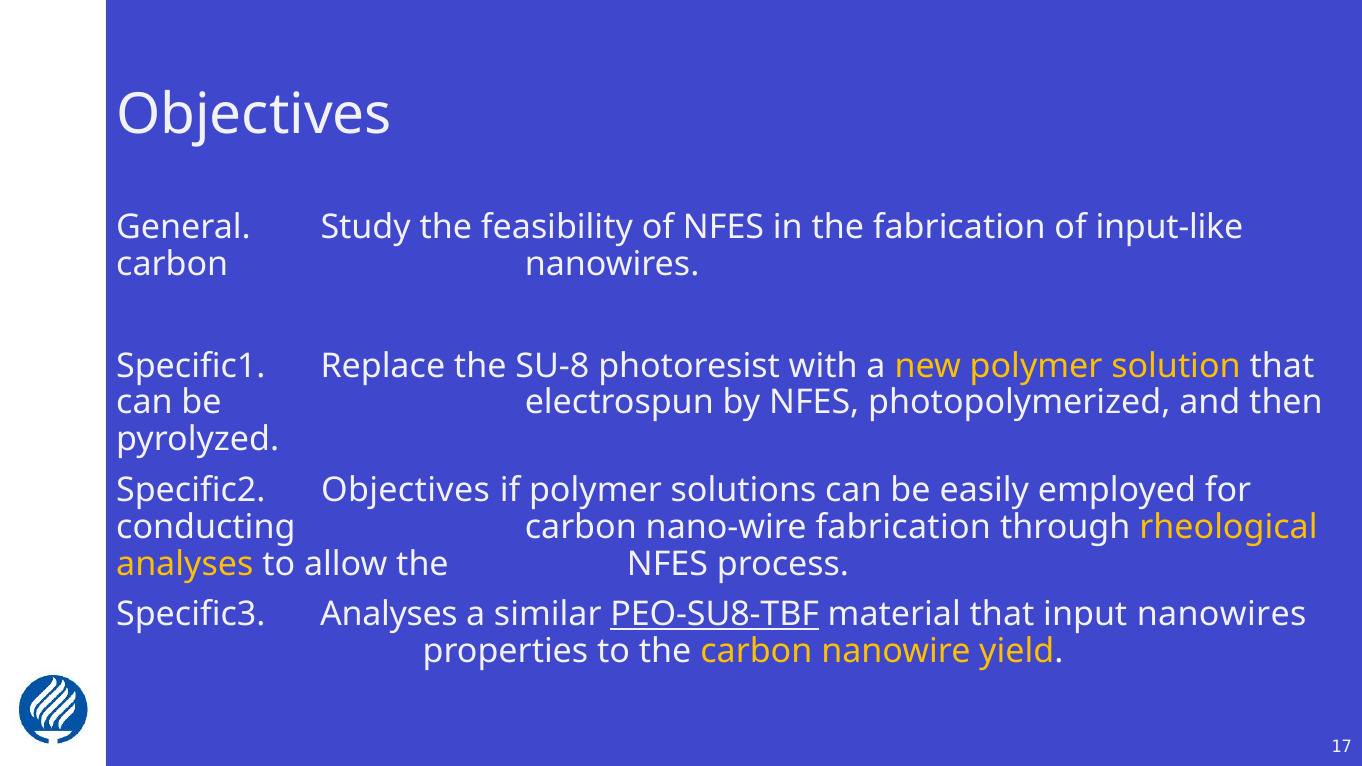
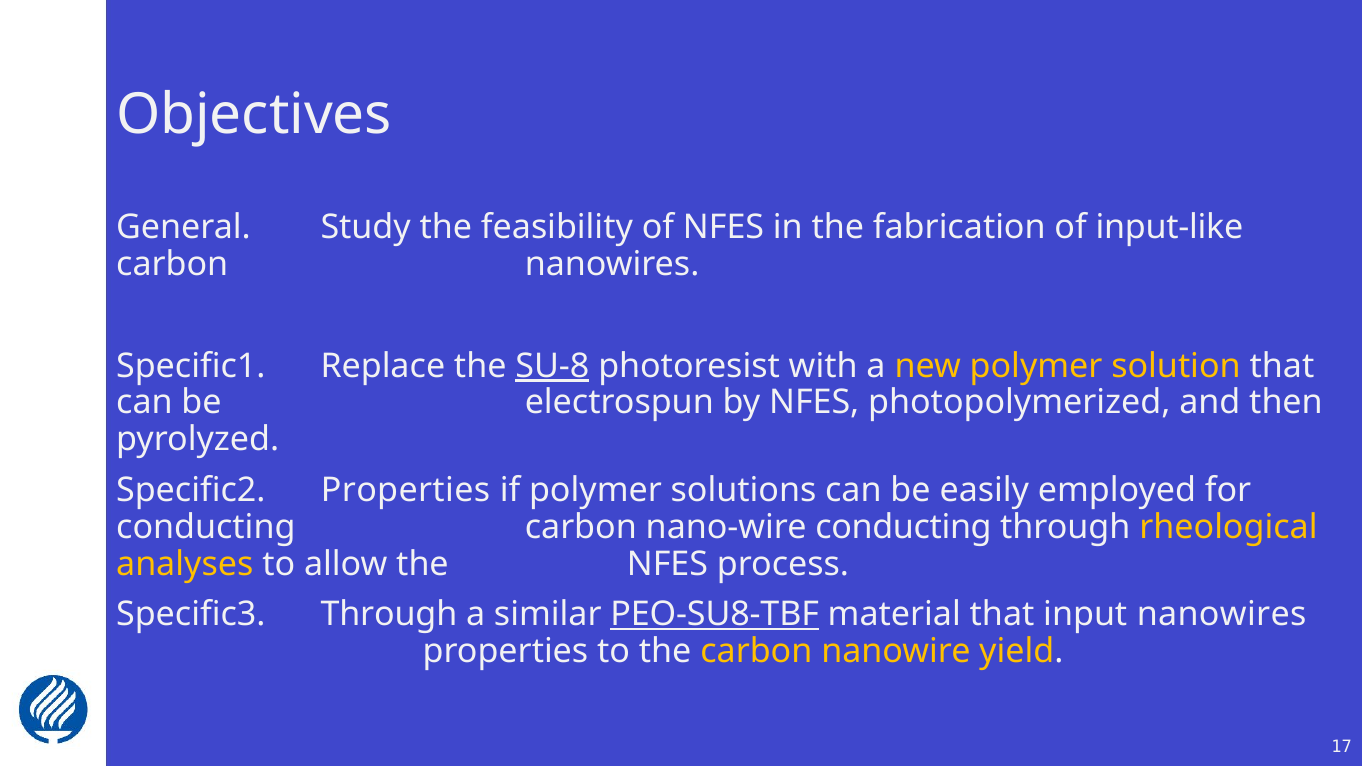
SU-8 underline: none -> present
Specific2 Objectives: Objectives -> Properties
nano-wire fabrication: fabrication -> conducting
Specific3 Analyses: Analyses -> Through
